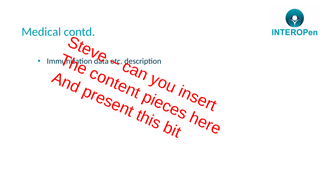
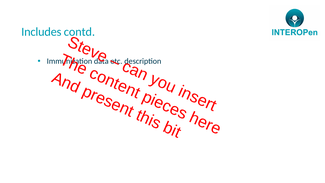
Medical: Medical -> Includes
